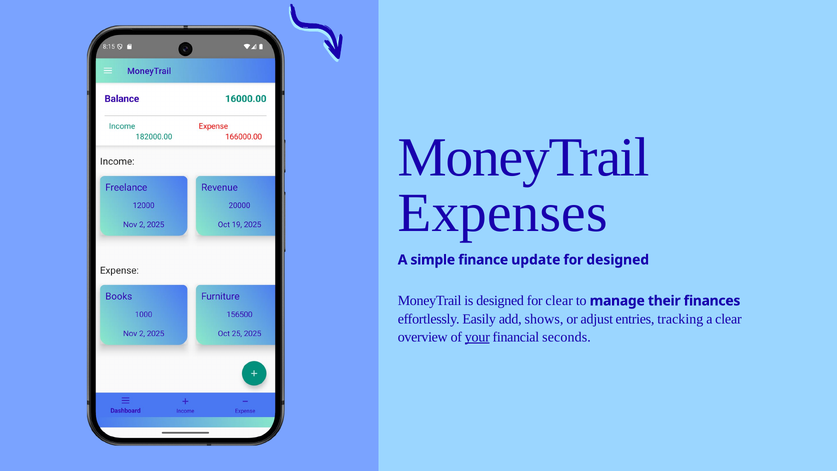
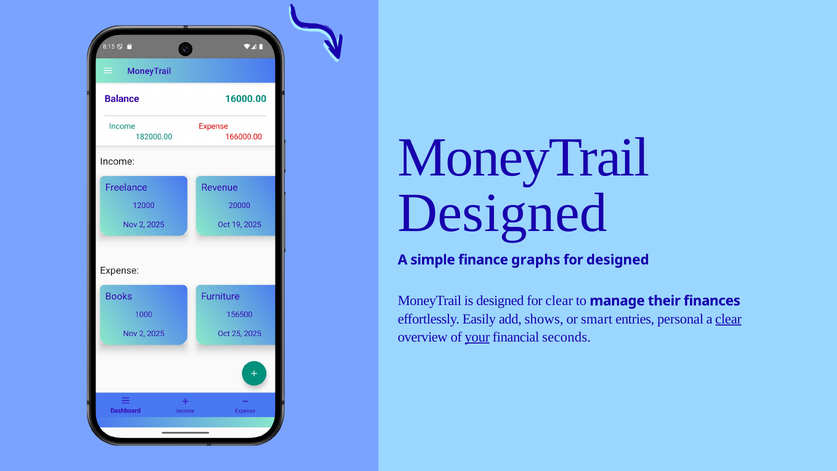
Expenses at (503, 213): Expenses -> Designed
update: update -> graphs
adjust: adjust -> smart
tracking: tracking -> personal
clear at (728, 319) underline: none -> present
